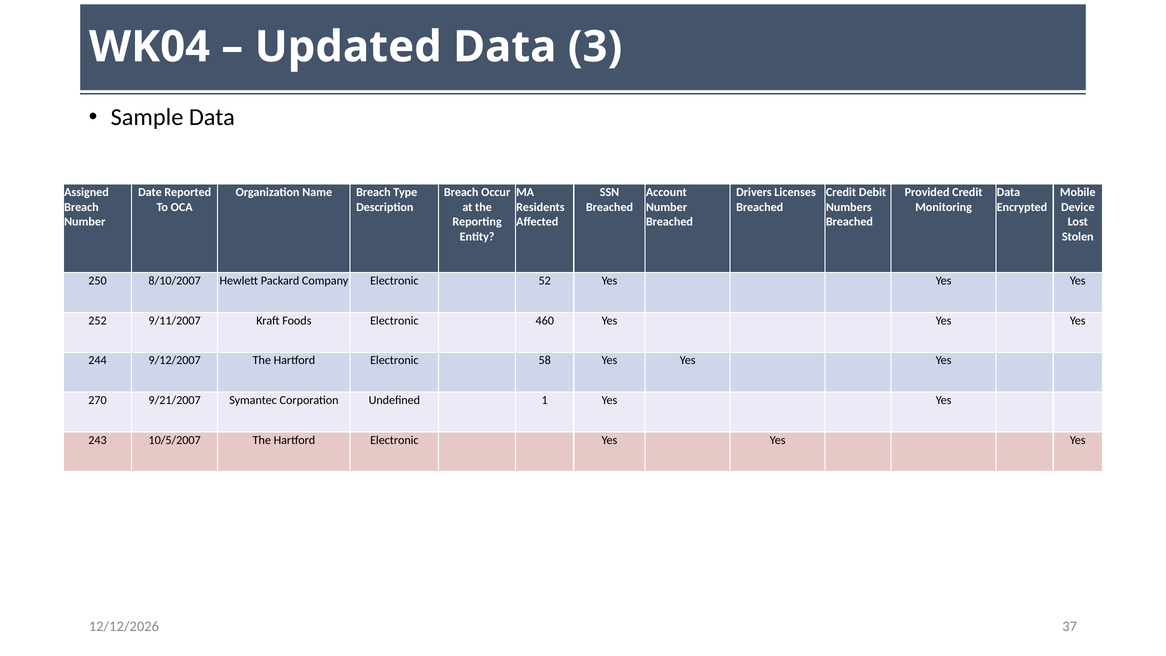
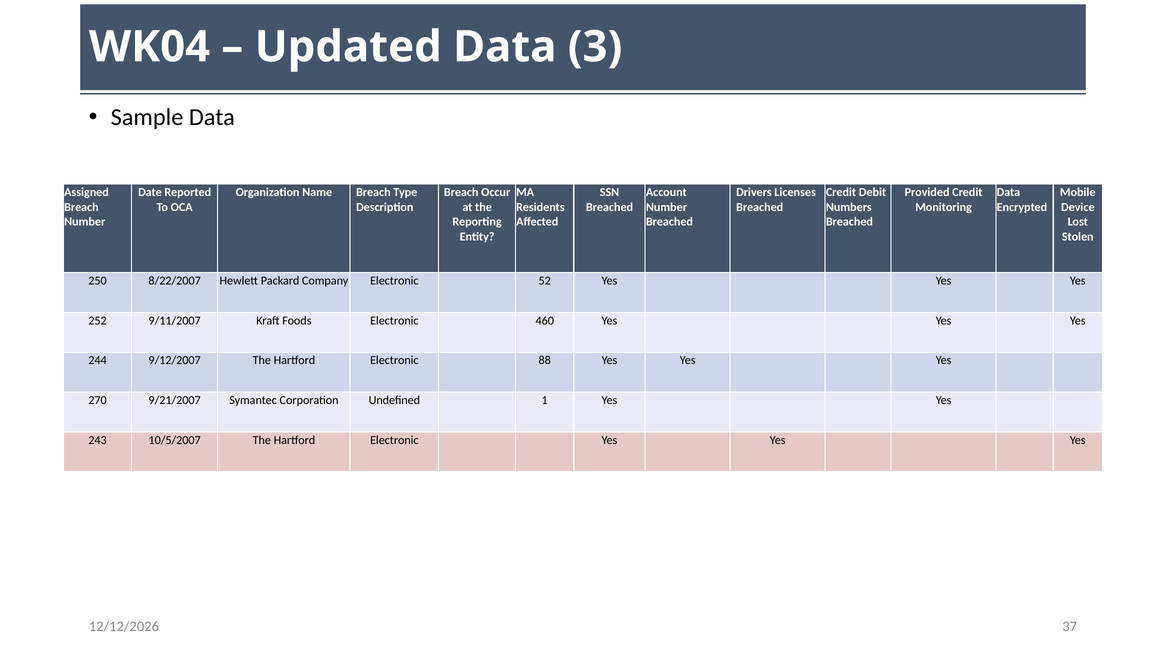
8/10/2007: 8/10/2007 -> 8/22/2007
58: 58 -> 88
